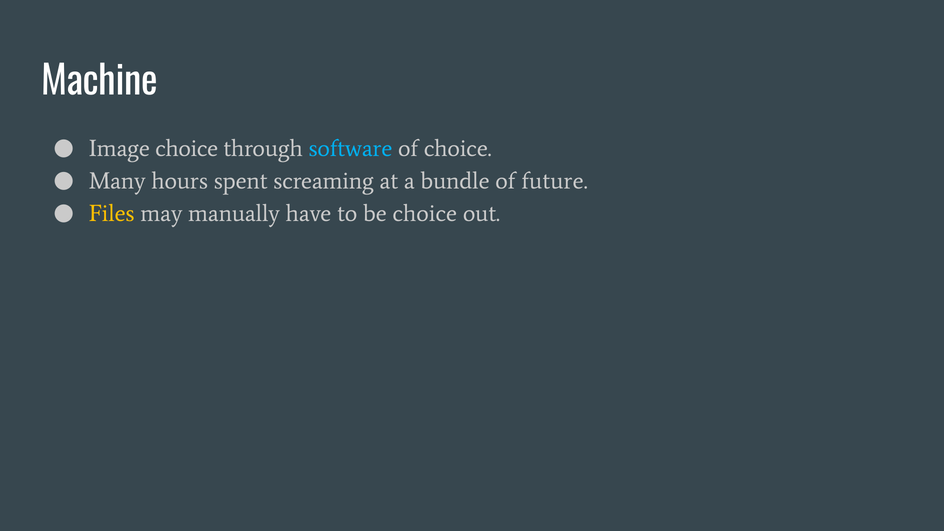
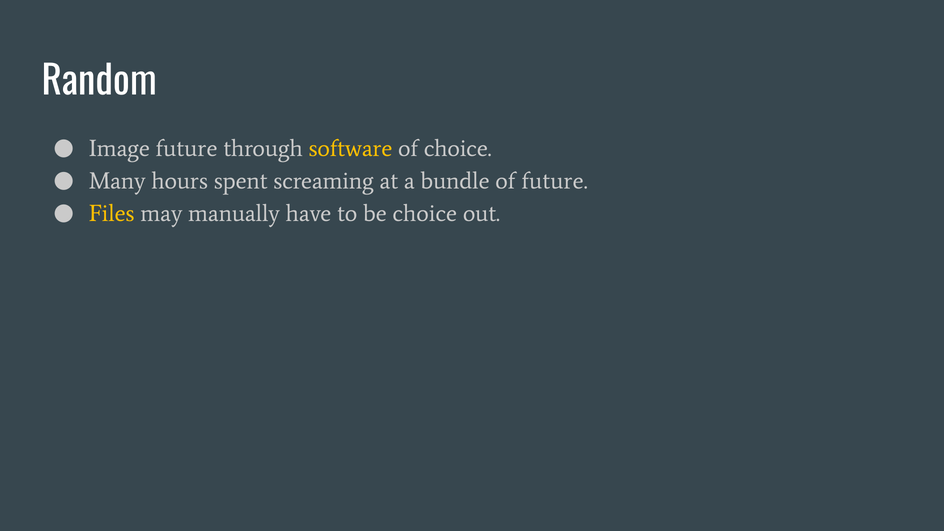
Machine: Machine -> Random
Image choice: choice -> future
software colour: light blue -> yellow
